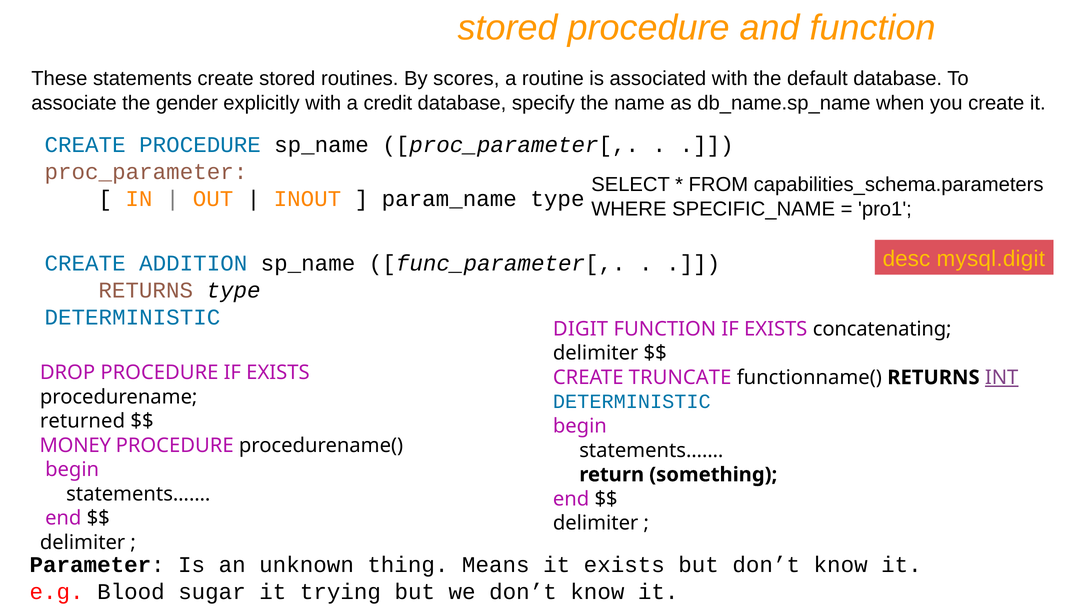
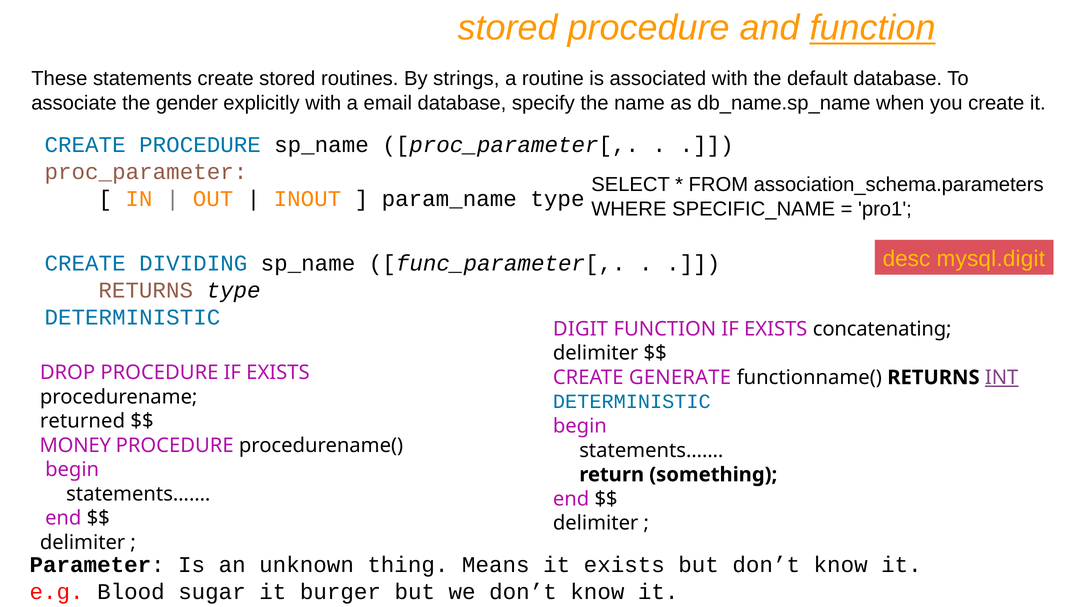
function at (873, 28) underline: none -> present
scores: scores -> strings
credit: credit -> email
capabilities_schema.parameters: capabilities_schema.parameters -> association_schema.parameters
ADDITION: ADDITION -> DIVIDING
TRUNCATE: TRUNCATE -> GENERATE
trying: trying -> burger
